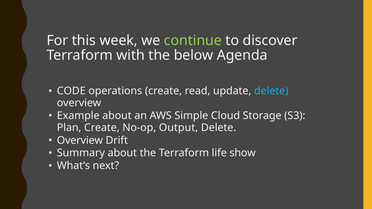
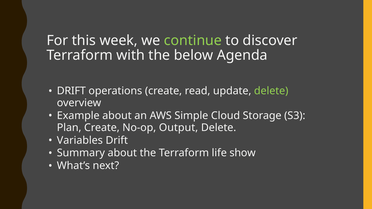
CODE at (71, 91): CODE -> DRIFT
delete at (271, 91) colour: light blue -> light green
Overview at (80, 141): Overview -> Variables
